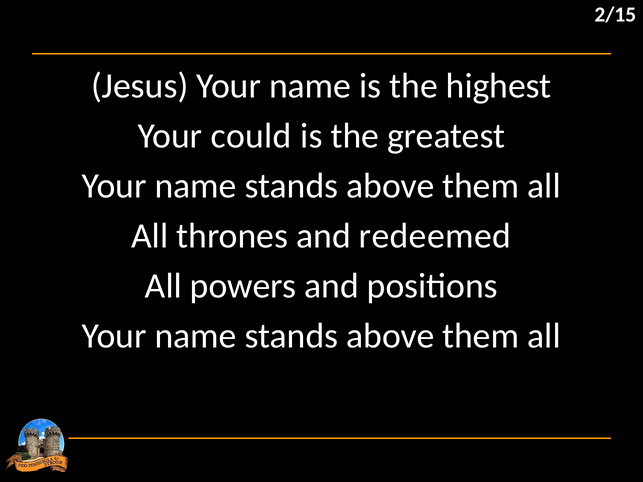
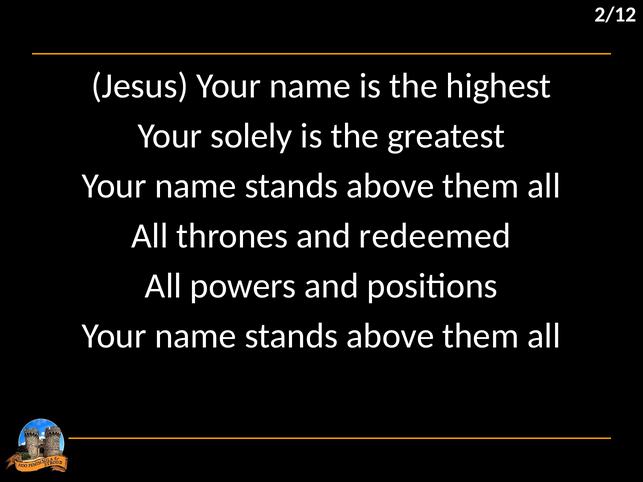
2/15: 2/15 -> 2/12
could: could -> solely
